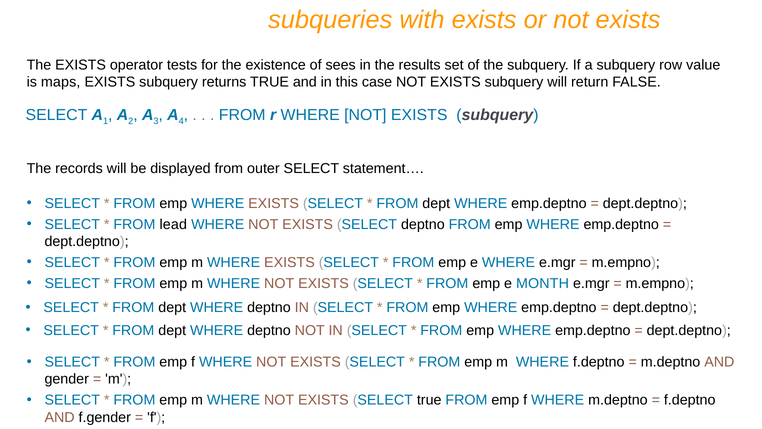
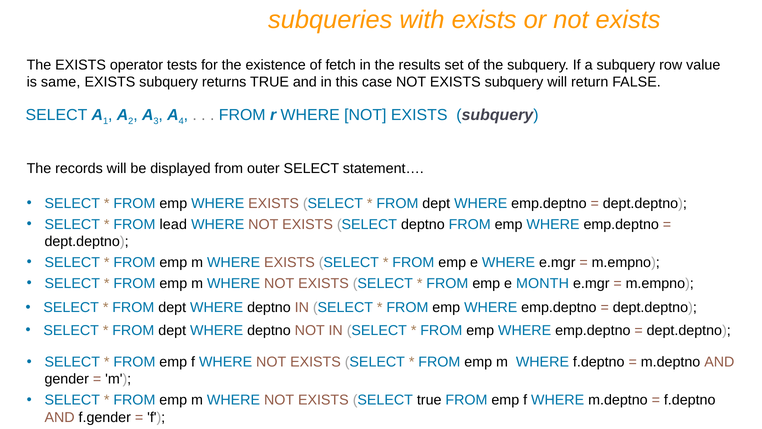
sees: sees -> fetch
maps: maps -> same
